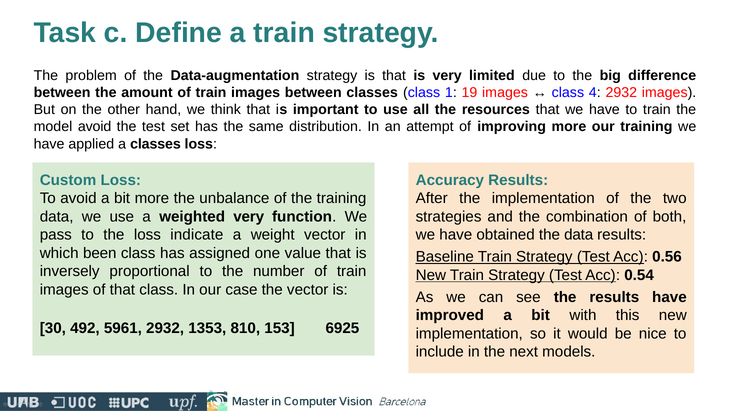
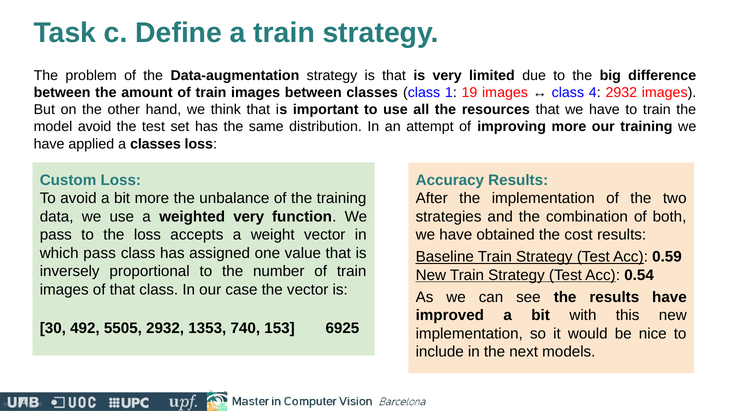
indicate: indicate -> accepts
the data: data -> cost
which been: been -> pass
0.56: 0.56 -> 0.59
5961: 5961 -> 5505
810: 810 -> 740
